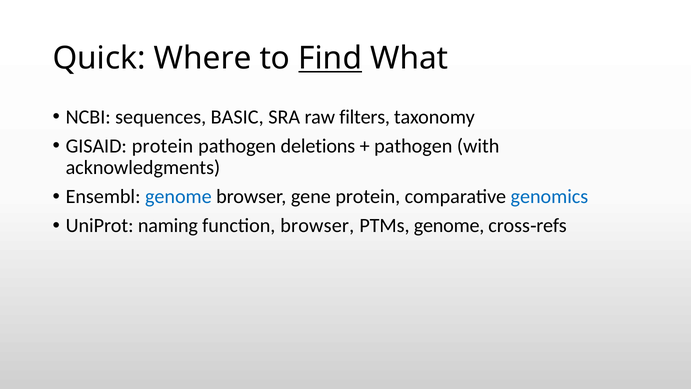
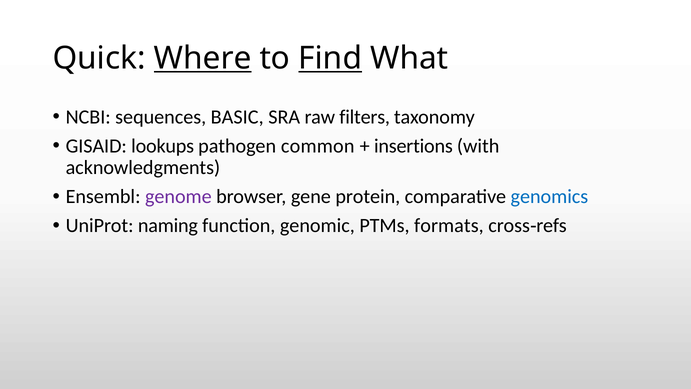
Where underline: none -> present
GISAID protein: protein -> lookups
deletions: deletions -> common
pathogen at (413, 146): pathogen -> insertions
genome at (178, 197) colour: blue -> purple
function browser: browser -> genomic
PTMs genome: genome -> formats
